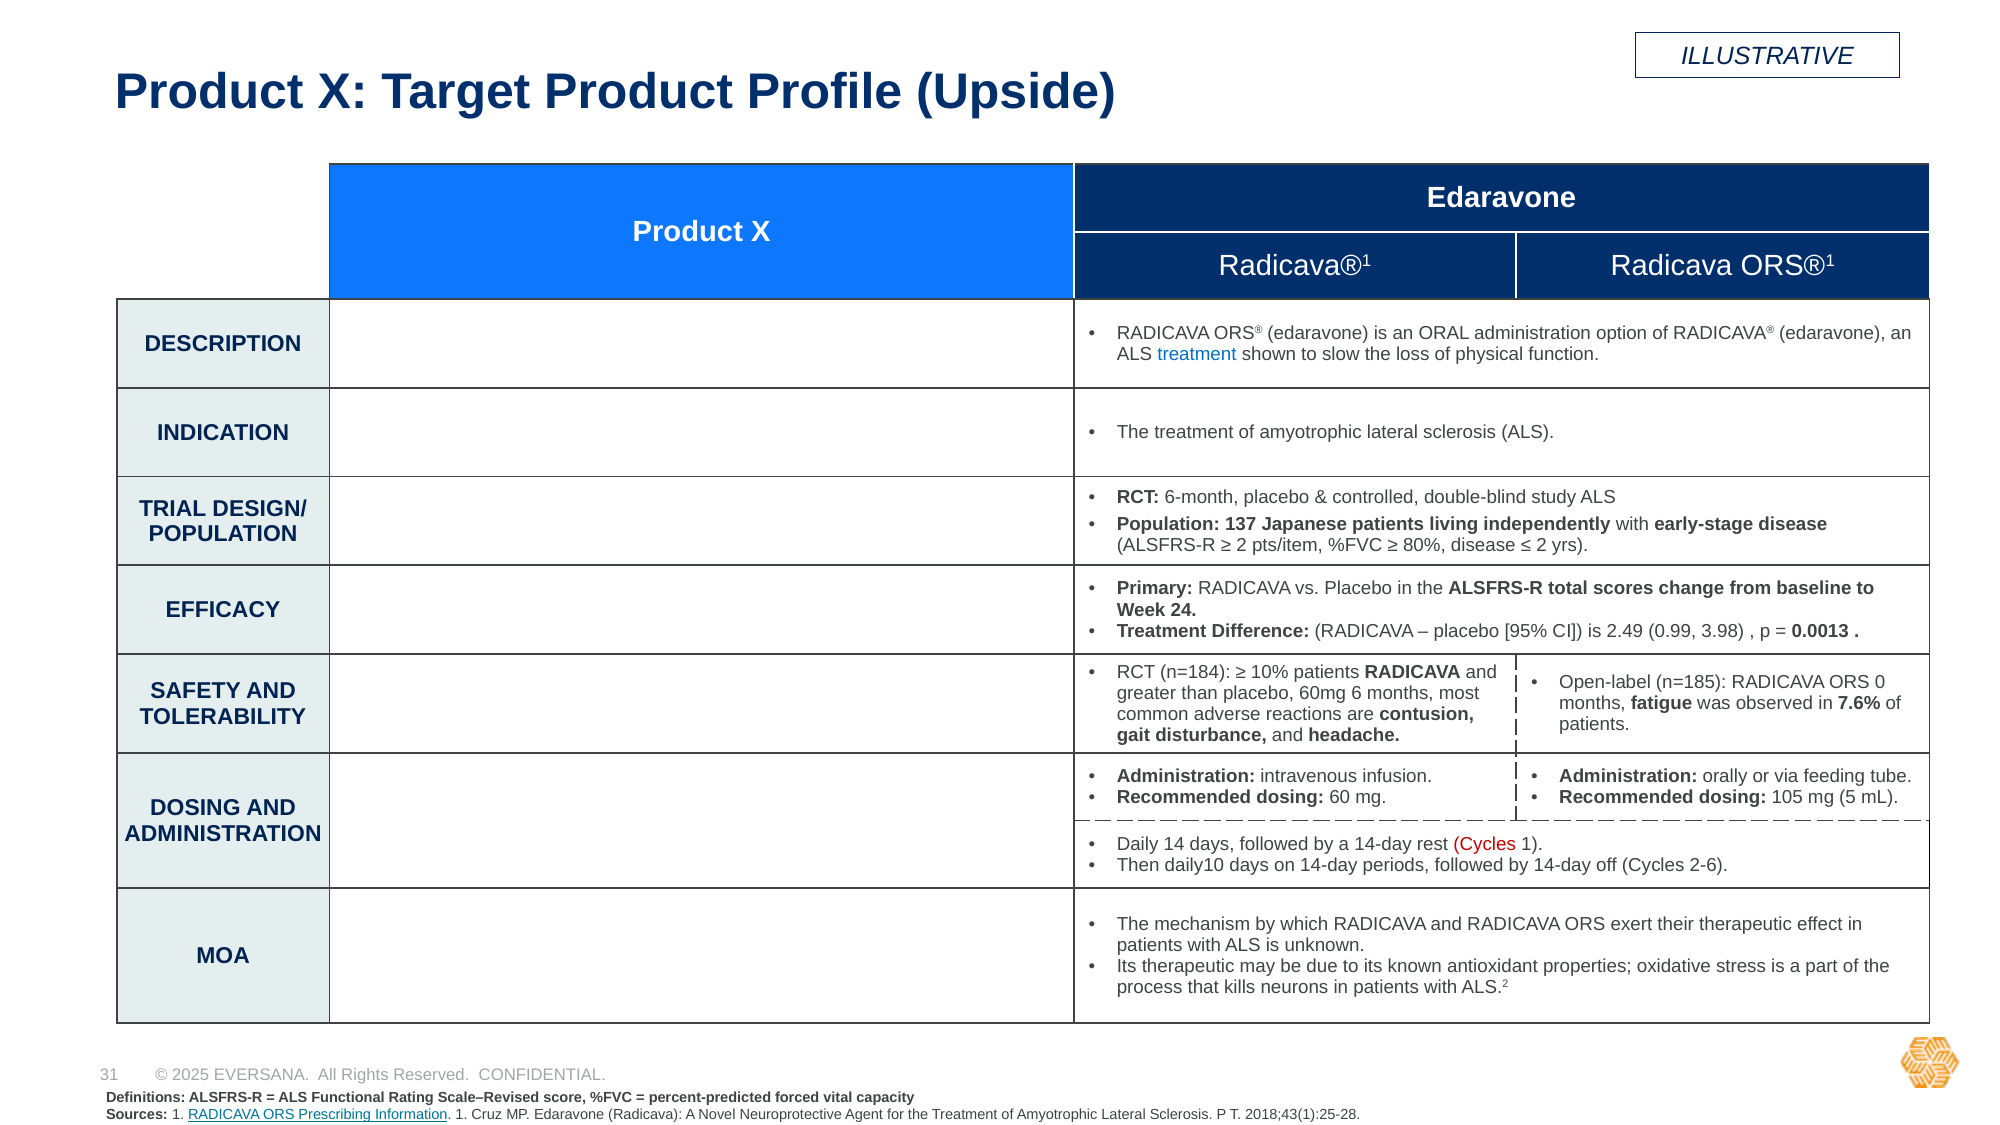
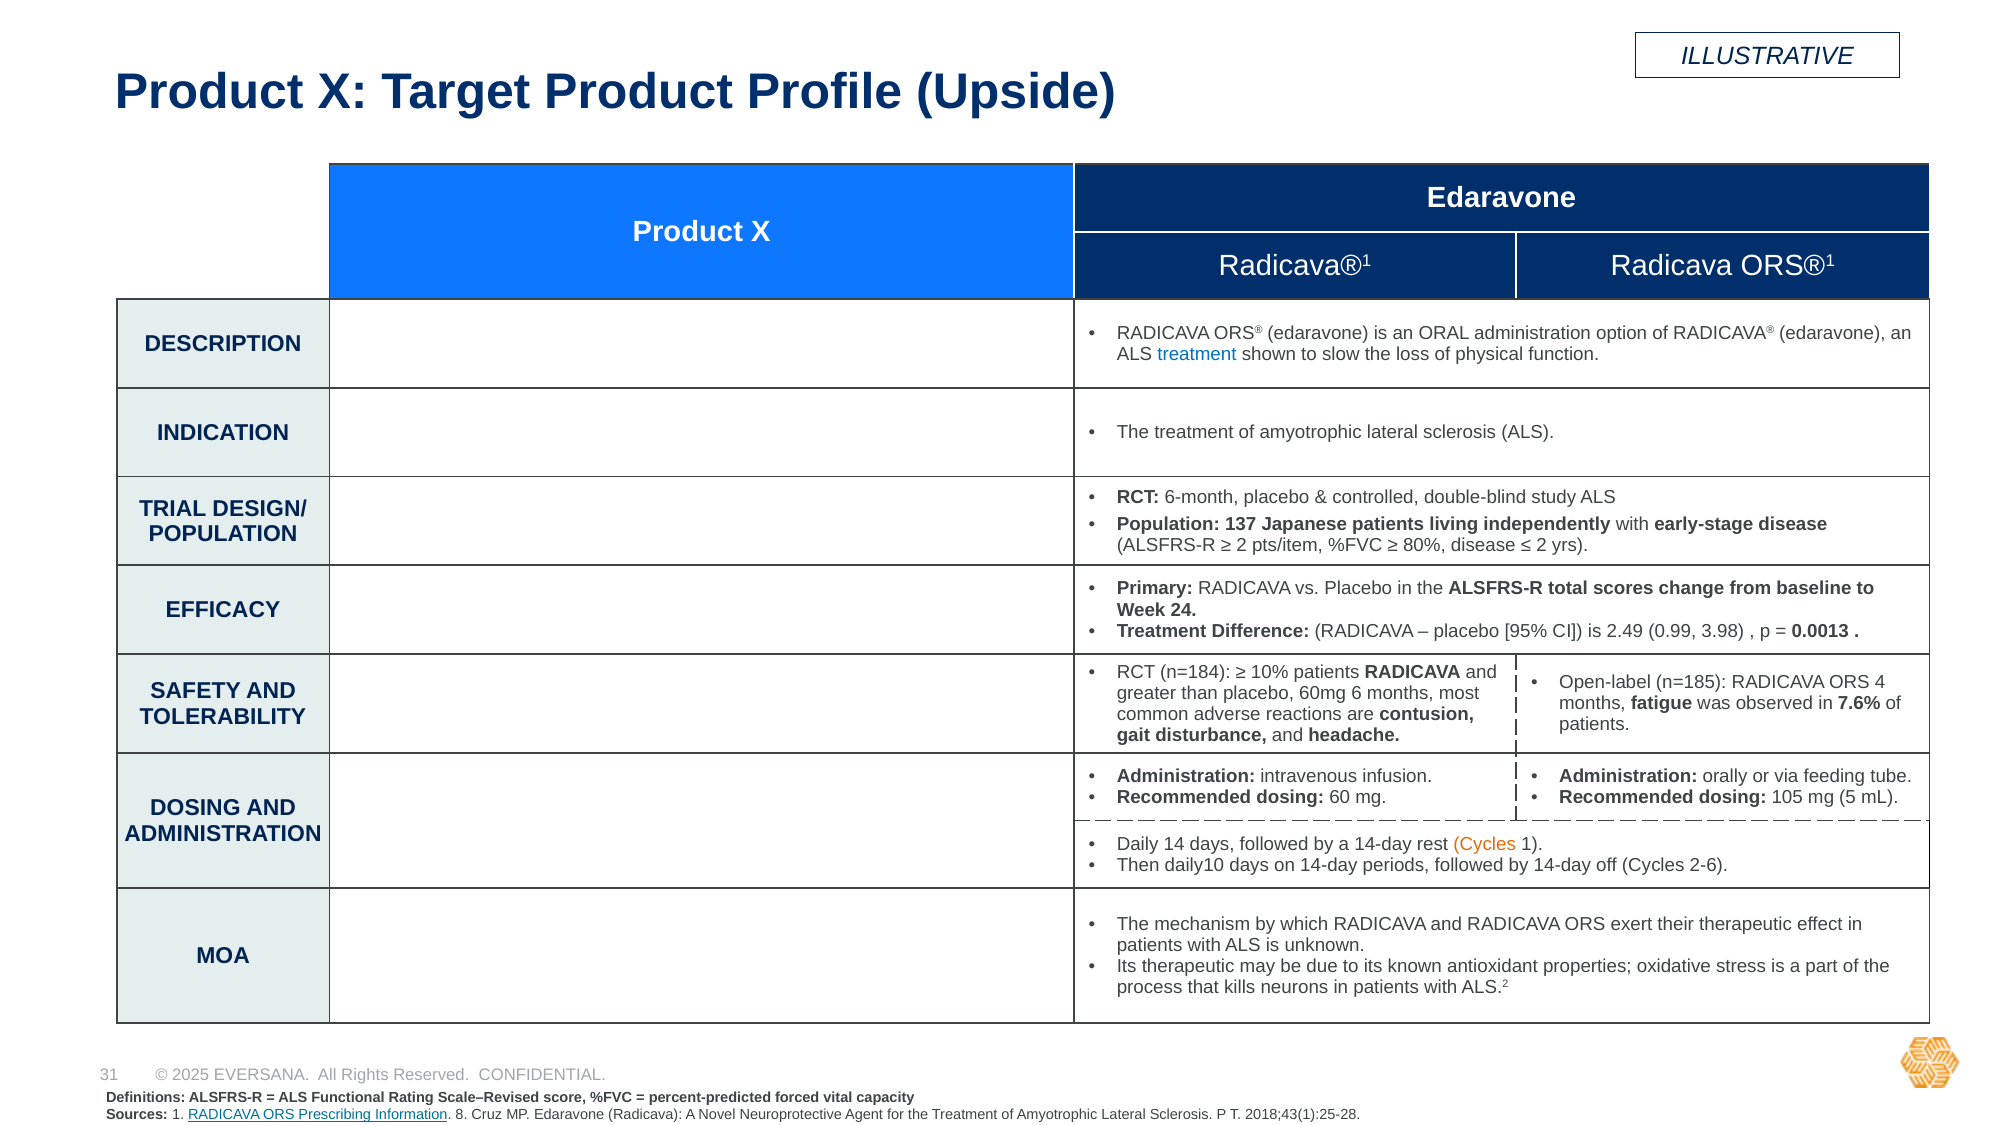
0: 0 -> 4
Cycles at (1485, 844) colour: red -> orange
Information 1: 1 -> 8
